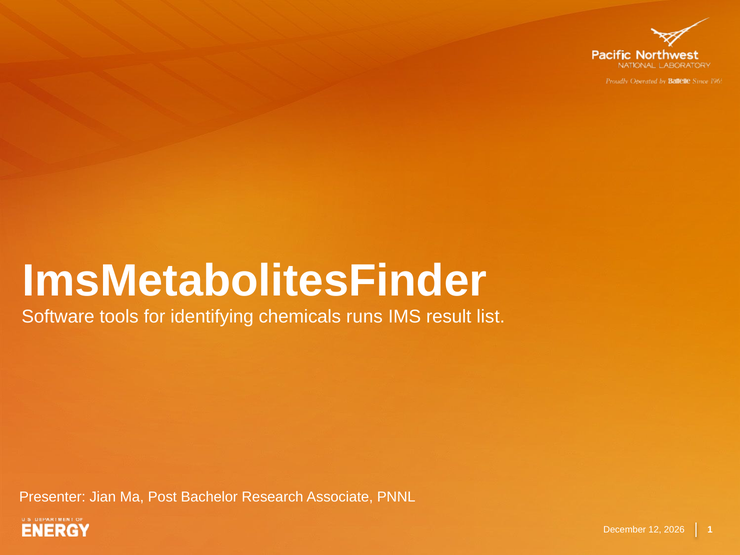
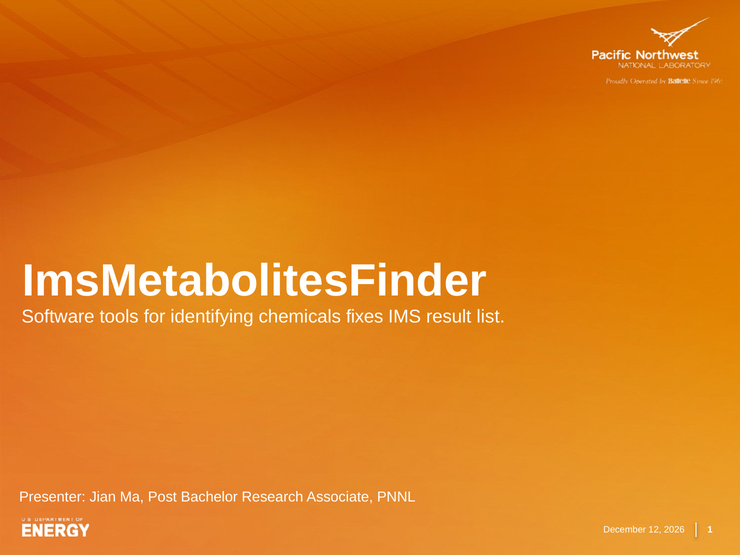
runs: runs -> fixes
